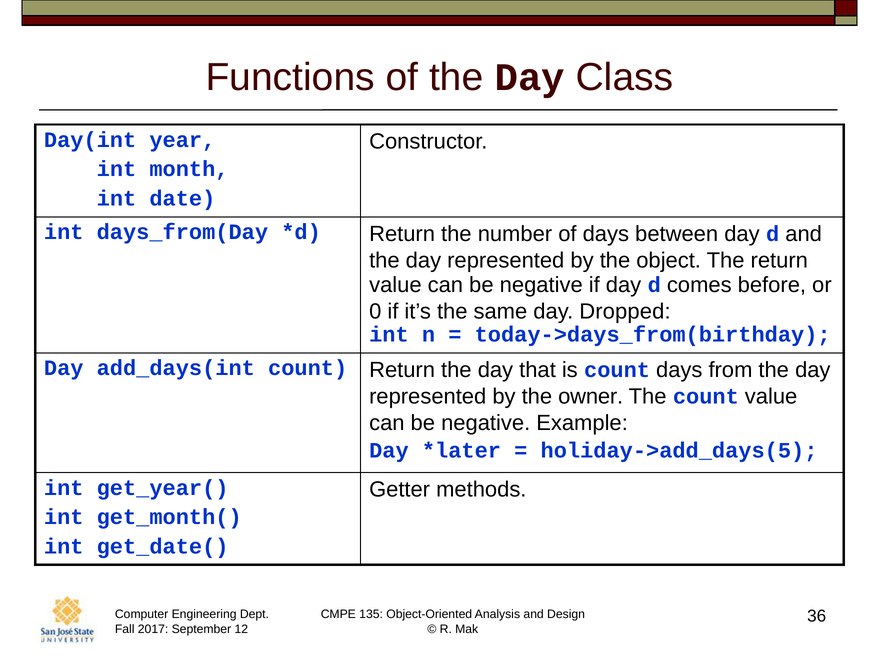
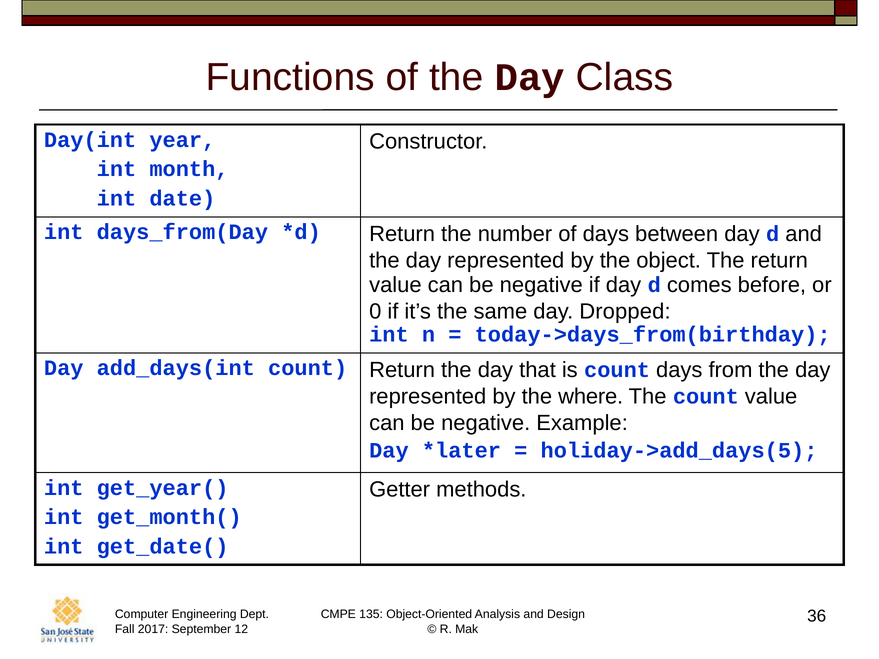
owner: owner -> where
